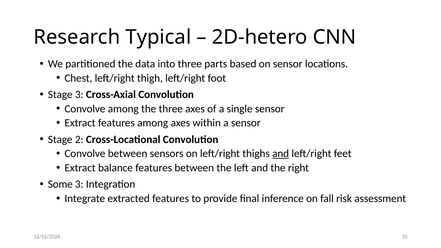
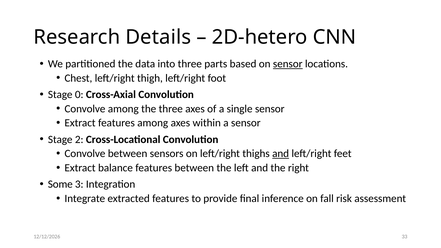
Typical: Typical -> Details
sensor at (288, 64) underline: none -> present
Stage 3: 3 -> 0
